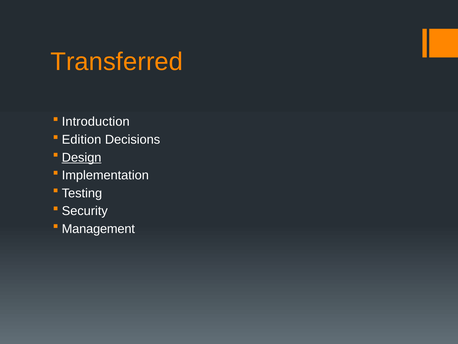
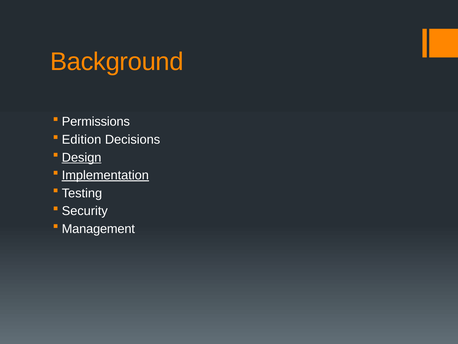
Transferred: Transferred -> Background
Introduction: Introduction -> Permissions
Implementation underline: none -> present
